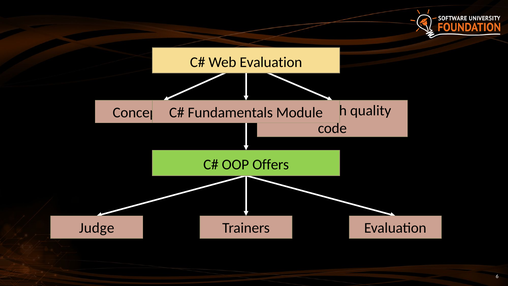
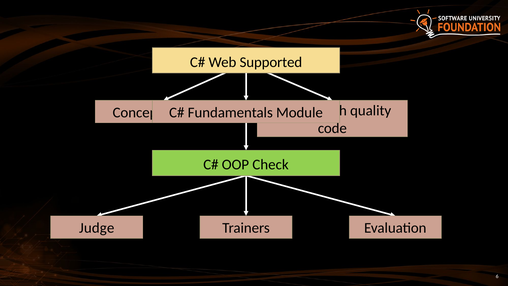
Web Evaluation: Evaluation -> Supported
Offers: Offers -> Check
